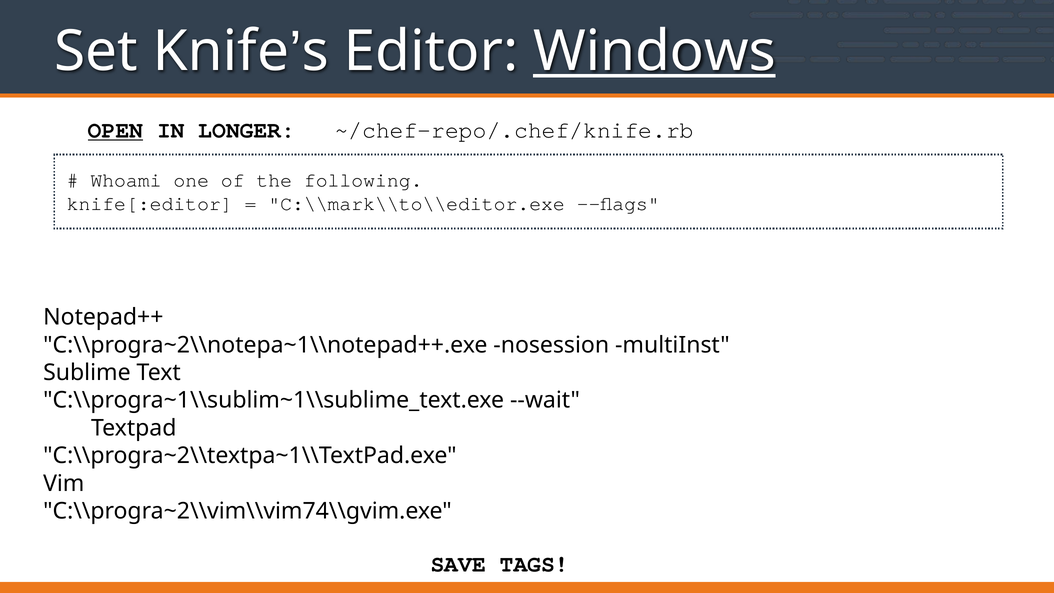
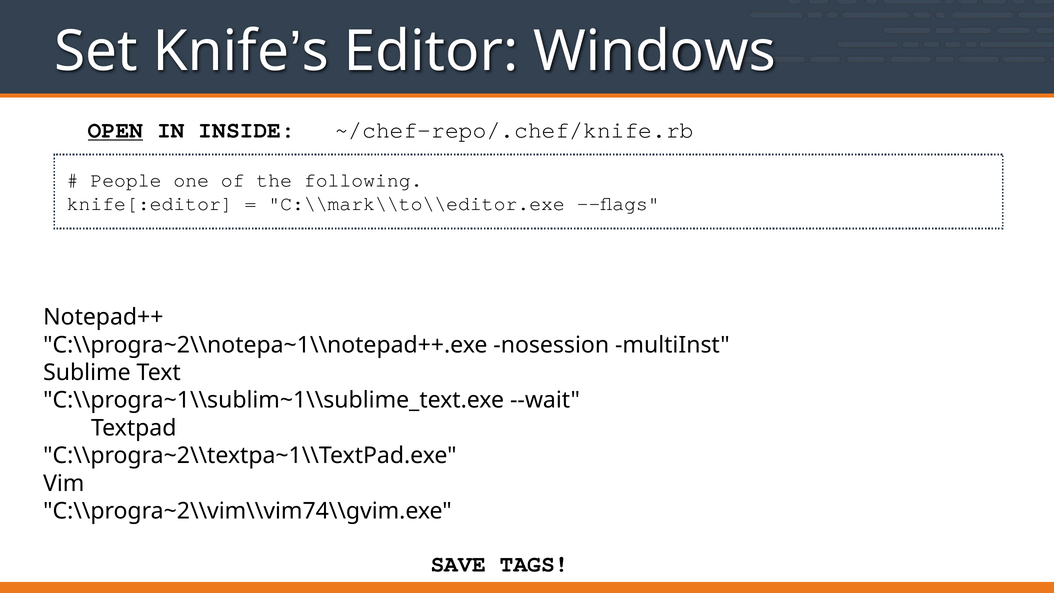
Windows underline: present -> none
LONGER: LONGER -> INSIDE
Whoami: Whoami -> People
